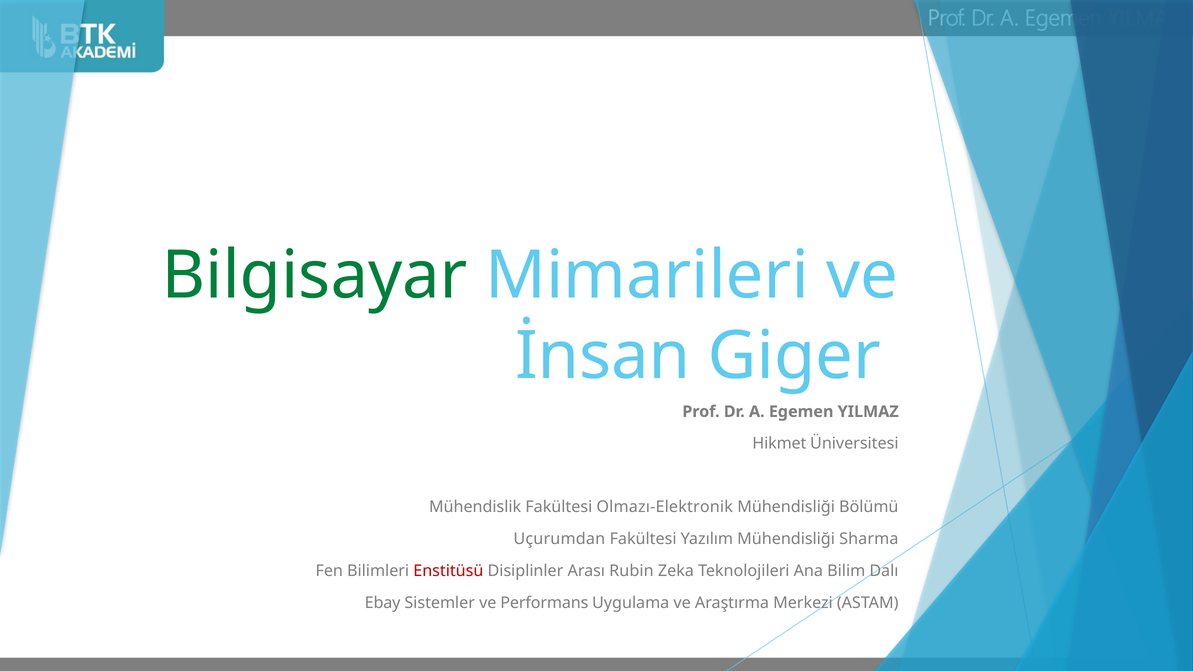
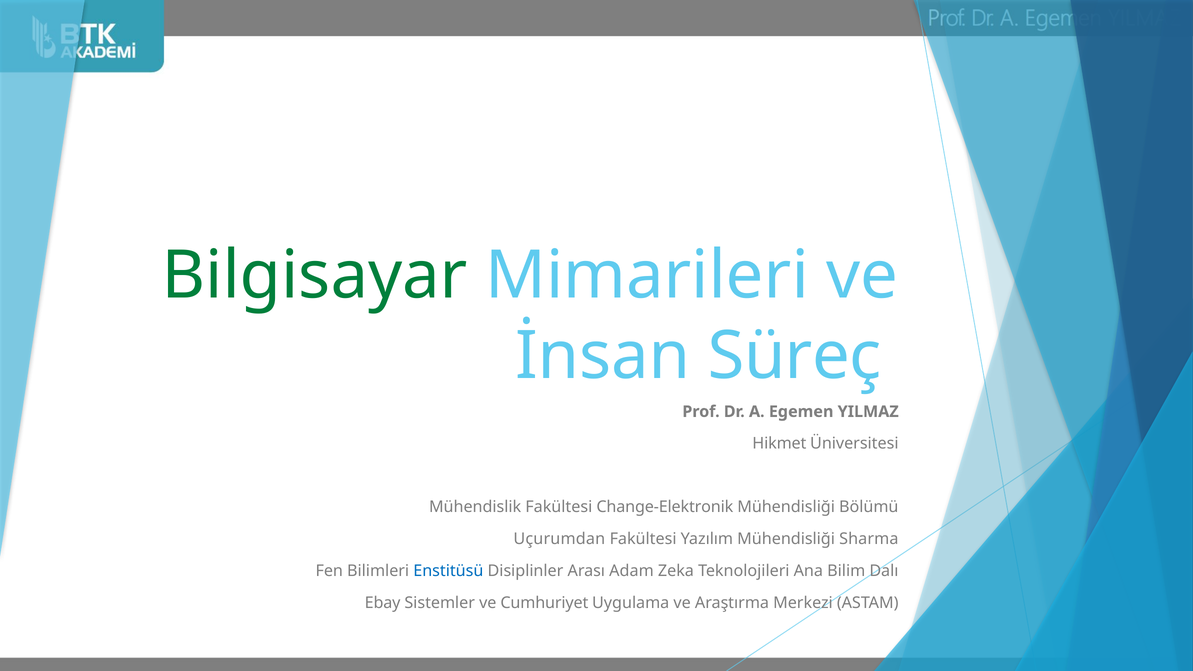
Giger: Giger -> Süreç
Olmazı-Elektronik: Olmazı-Elektronik -> Change-Elektronik
Enstitüsü colour: red -> blue
Rubin: Rubin -> Adam
Performans: Performans -> Cumhuriyet
